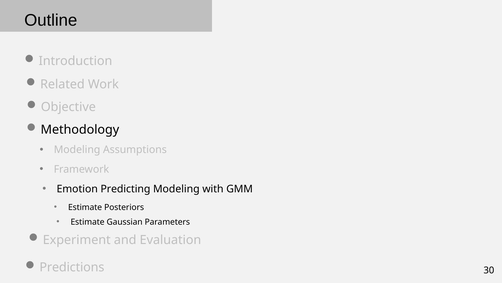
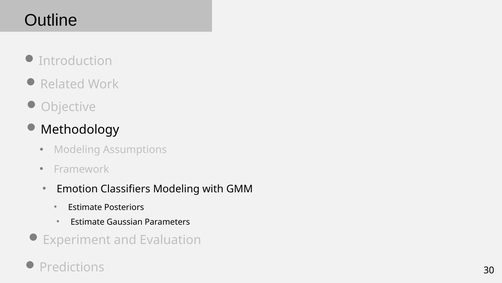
Predicting: Predicting -> Classifiers
